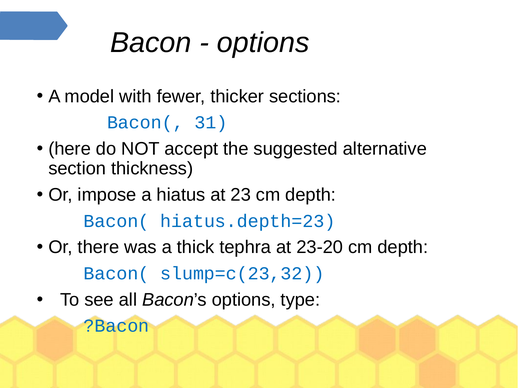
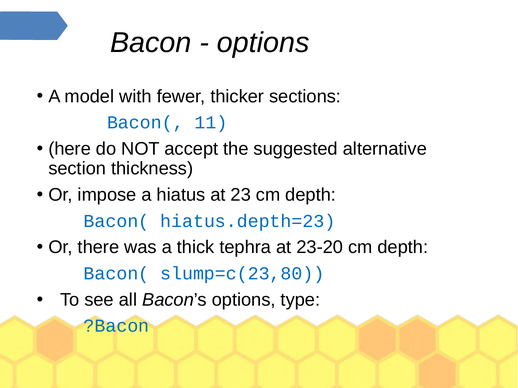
31: 31 -> 11
slump=c(23,32: slump=c(23,32 -> slump=c(23,80
